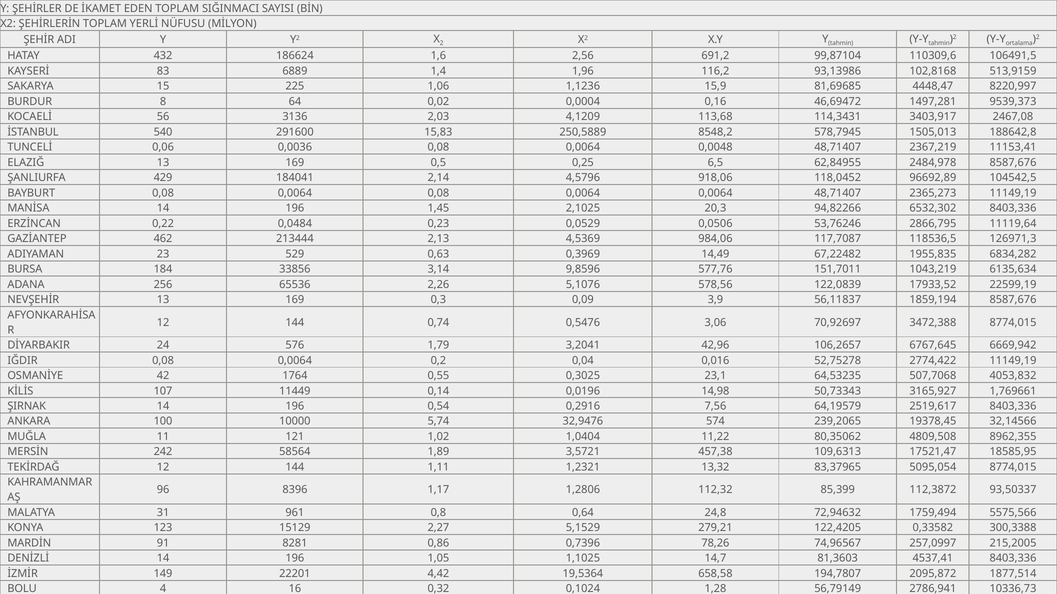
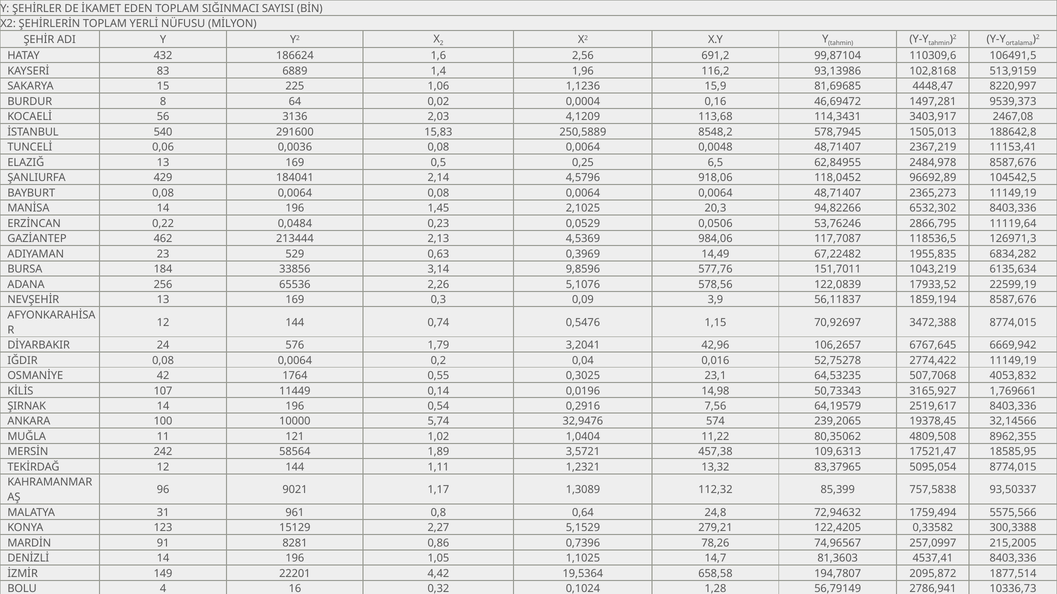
3,06: 3,06 -> 1,15
8396: 8396 -> 9021
1,2806: 1,2806 -> 1,3089
112,3872: 112,3872 -> 757,5838
